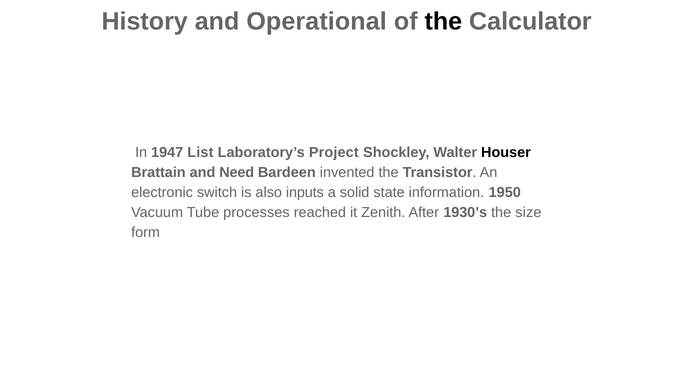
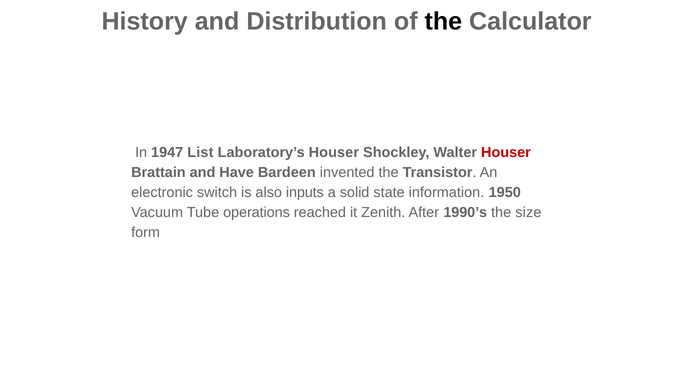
Operational: Operational -> Distribution
Laboratory’s Project: Project -> Houser
Houser at (506, 152) colour: black -> red
Need: Need -> Have
processes: processes -> operations
1930’s: 1930’s -> 1990’s
